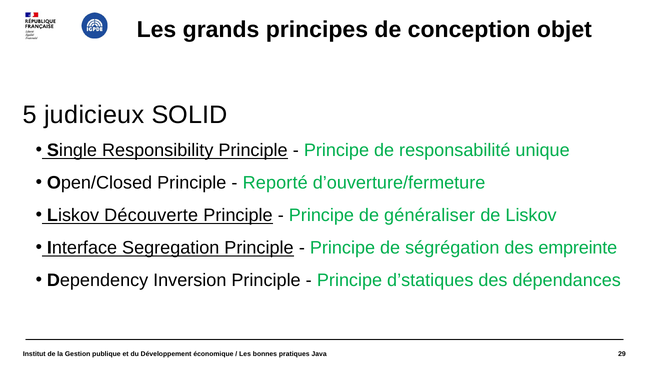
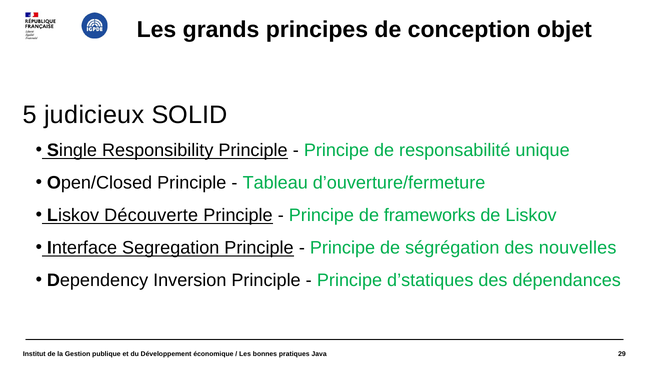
Reporté: Reporté -> Tableau
généraliser: généraliser -> frameworks
empreinte: empreinte -> nouvelles
